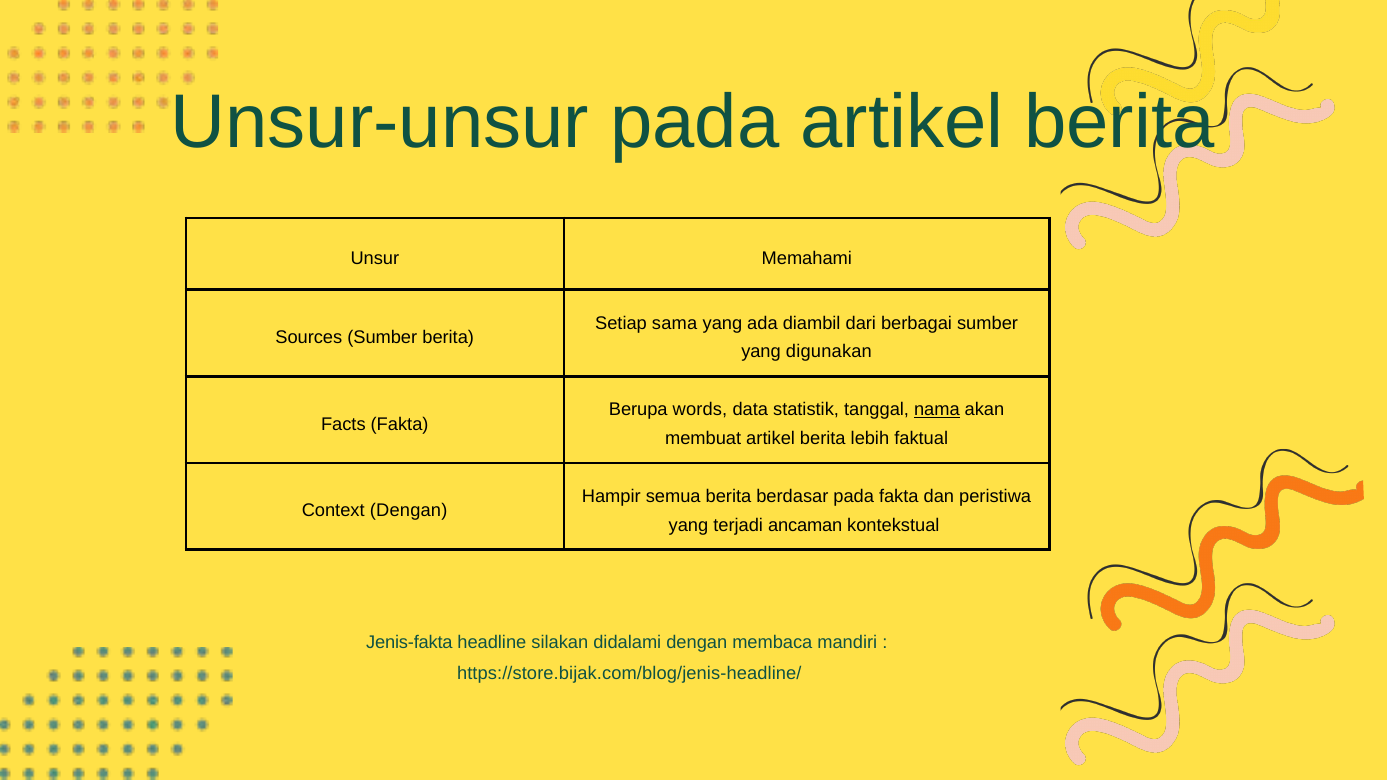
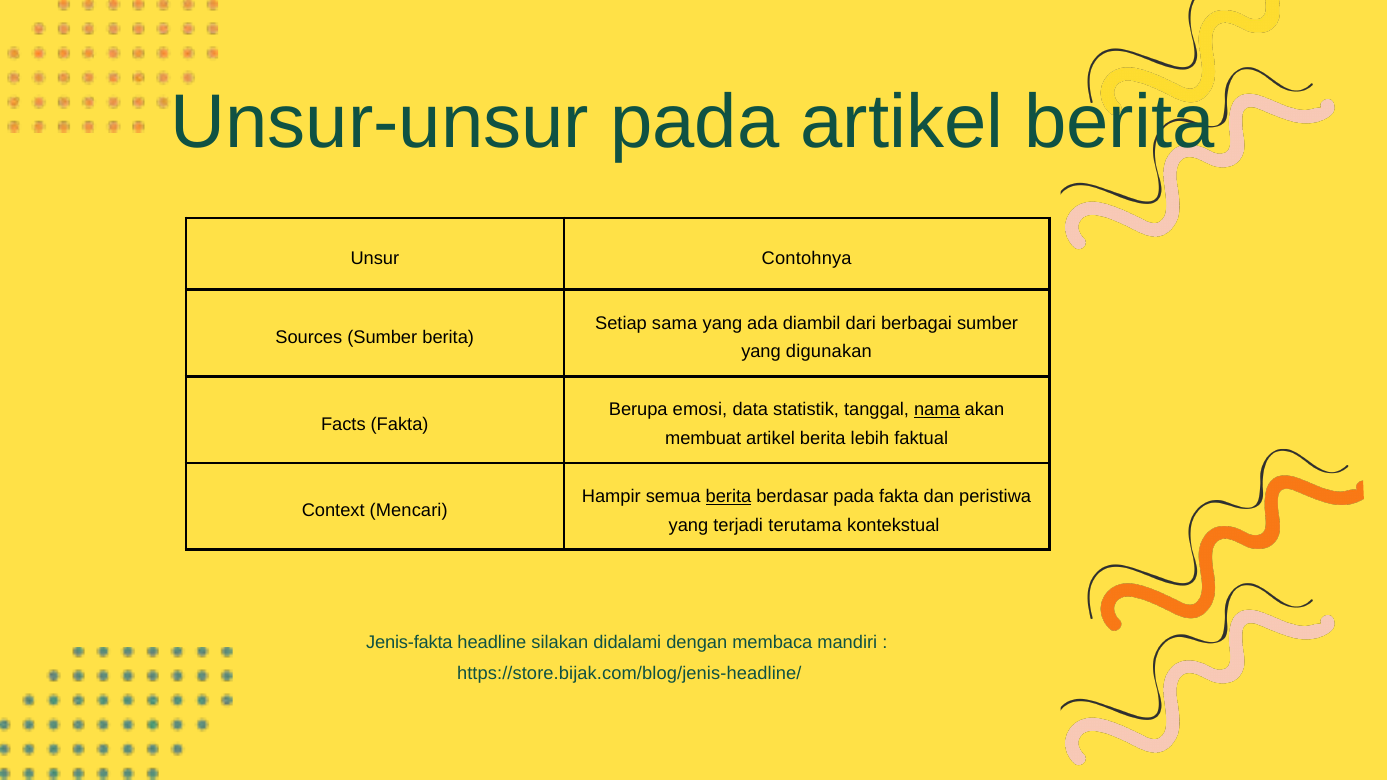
Memahami: Memahami -> Contohnya
words: words -> emosi
berita at (728, 497) underline: none -> present
Context Dengan: Dengan -> Mencari
ancaman: ancaman -> terutama
